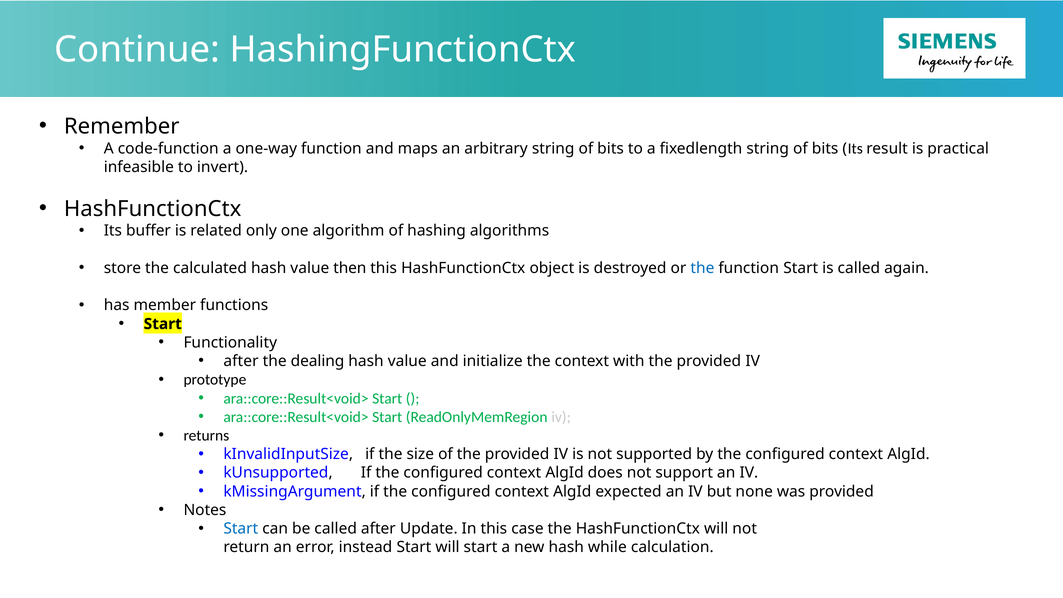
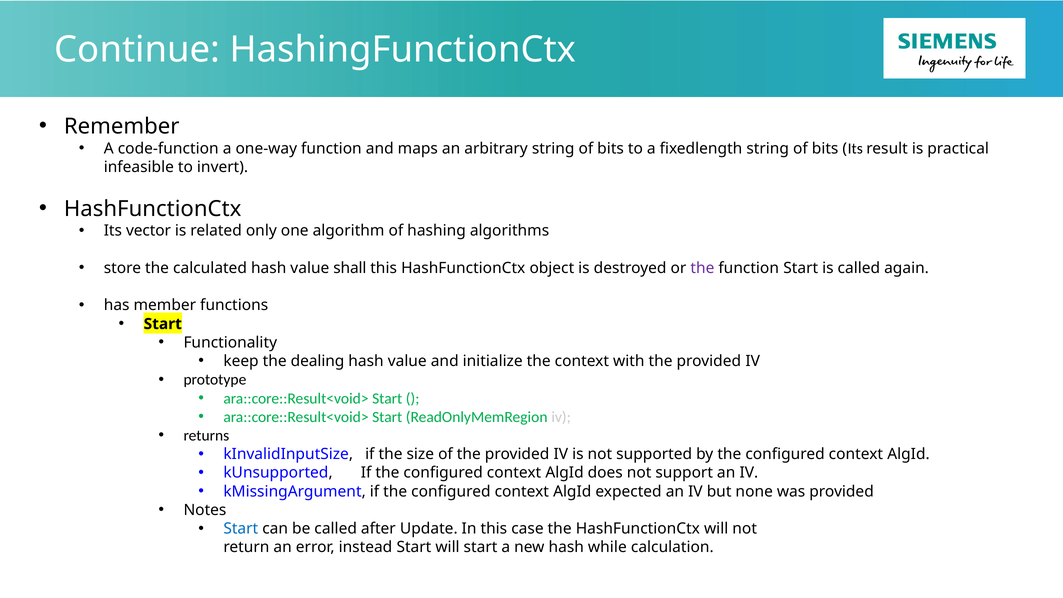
buffer: buffer -> vector
then: then -> shall
the at (702, 268) colour: blue -> purple
after at (241, 361): after -> keep
